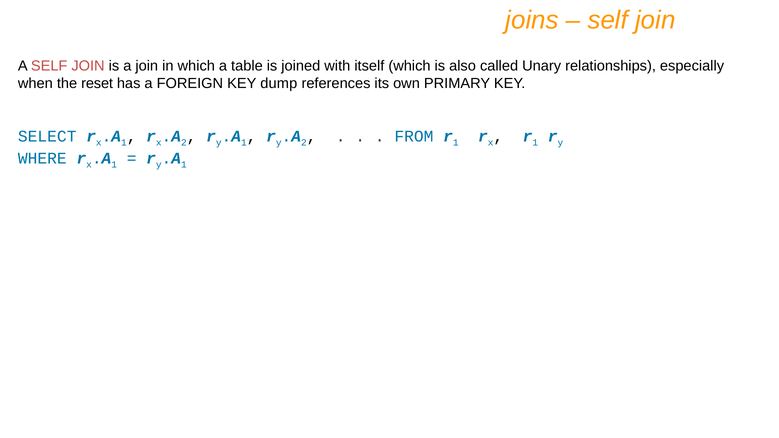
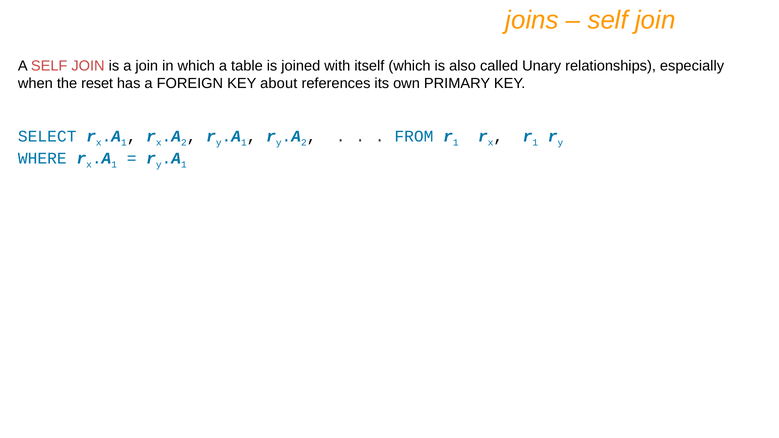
dump: dump -> about
